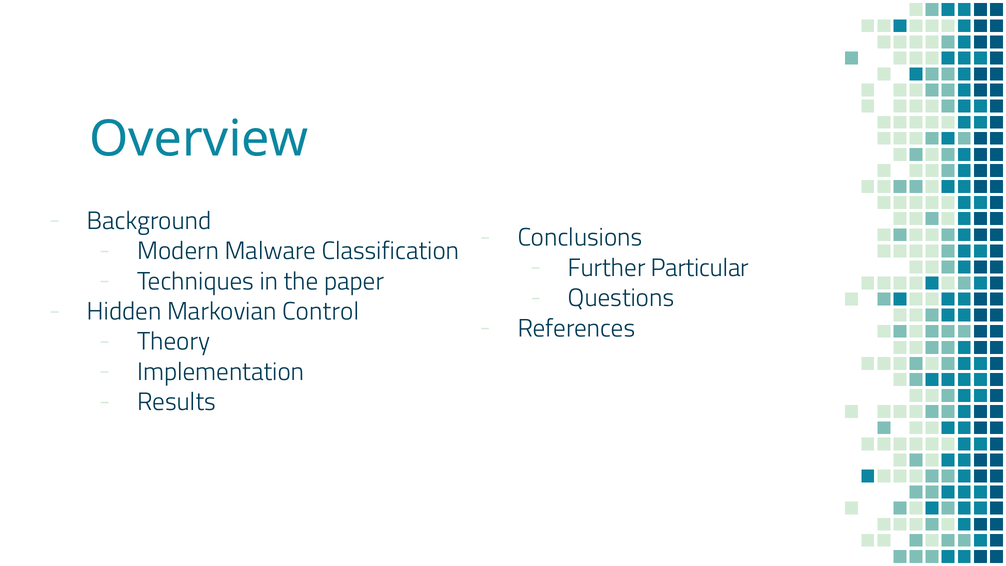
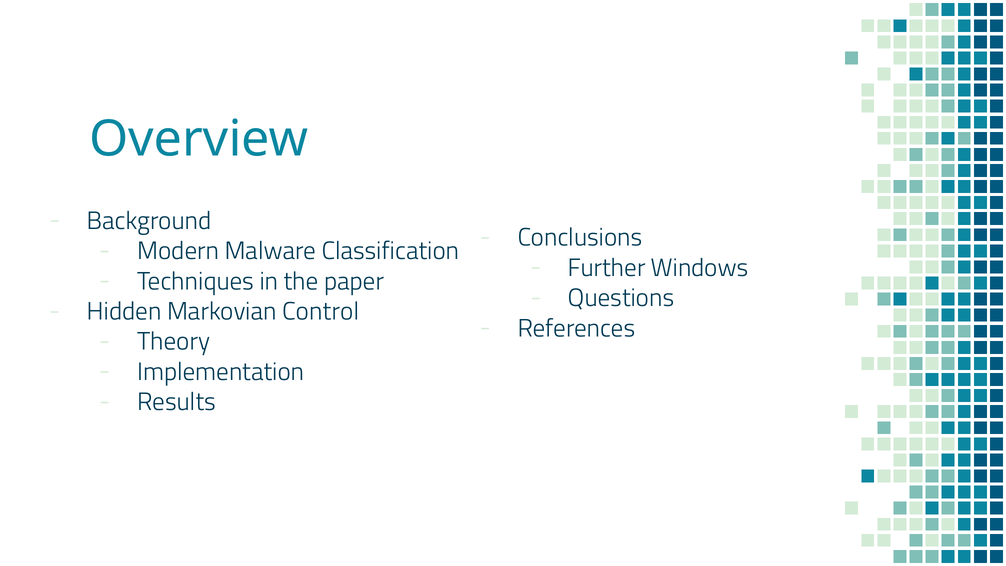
Particular: Particular -> Windows
